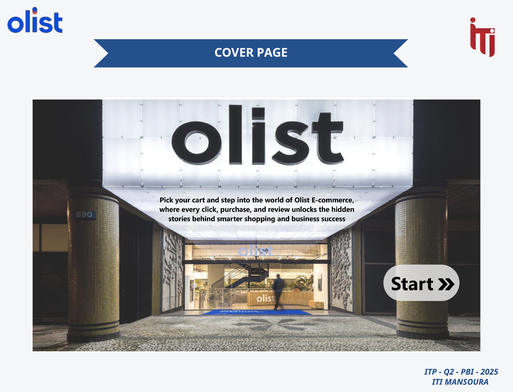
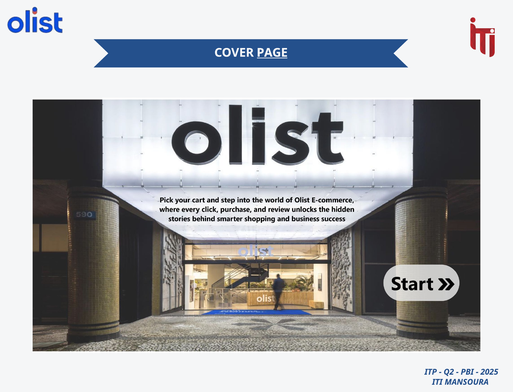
PAGE underline: none -> present
